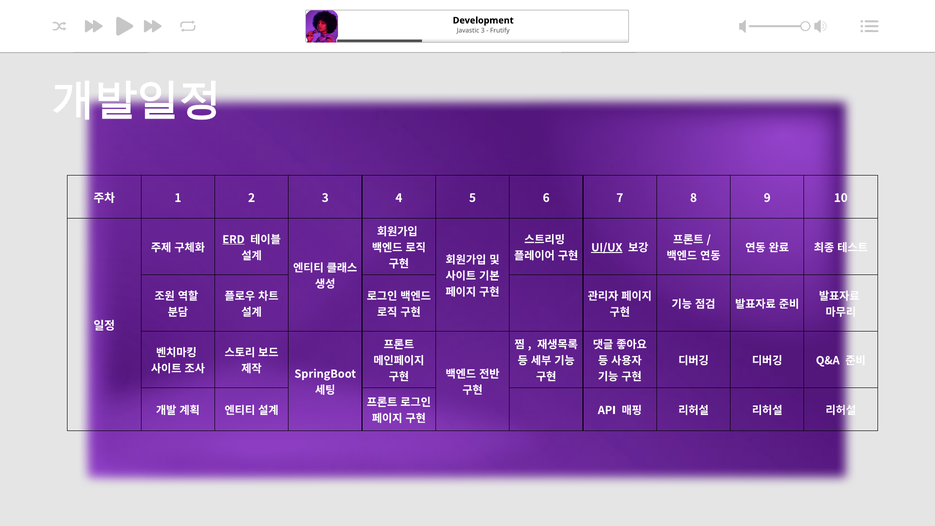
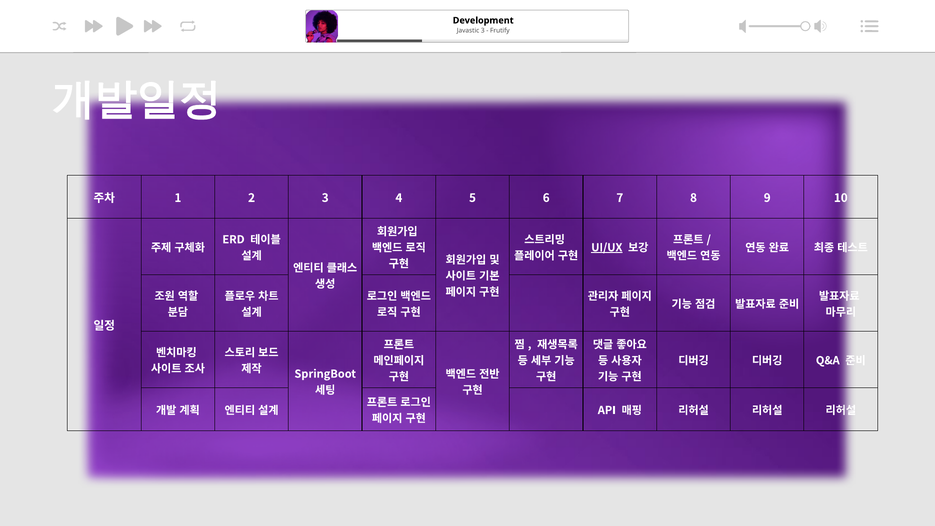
ERD underline: present -> none
